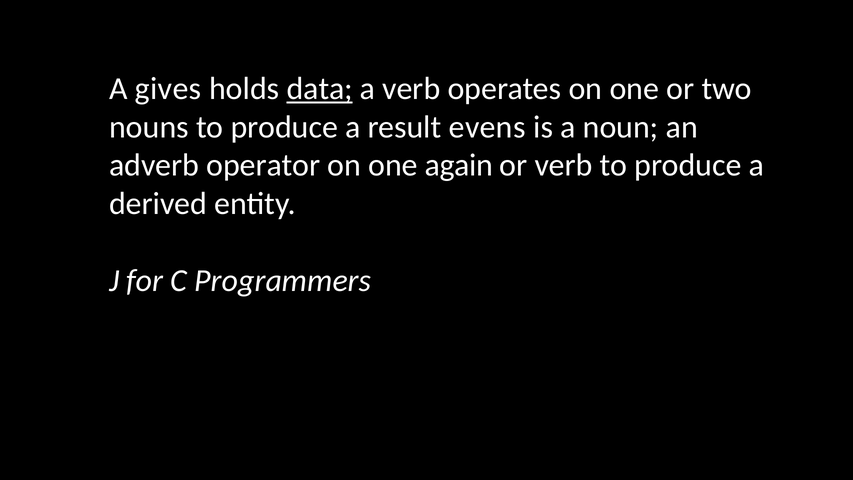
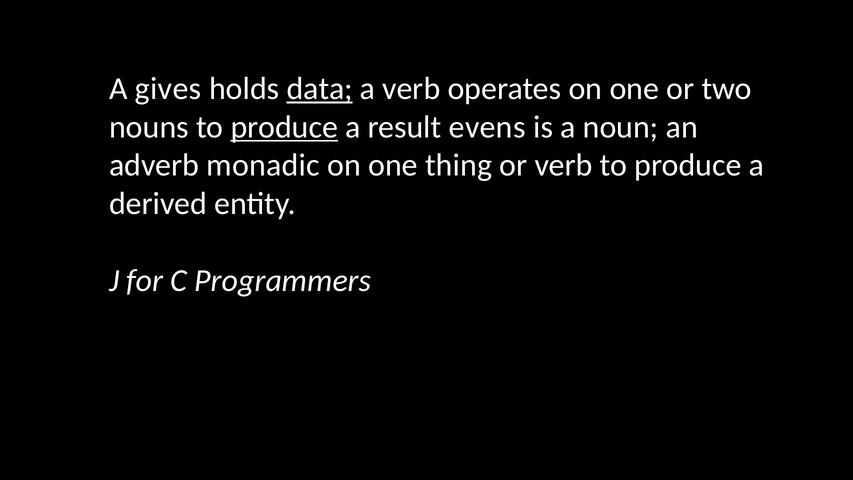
produce at (284, 127) underline: none -> present
operator: operator -> monadic
again: again -> thing
